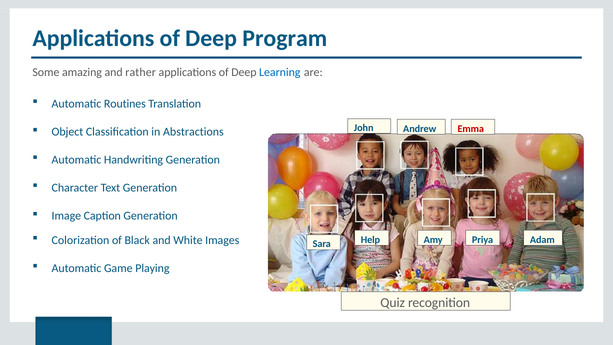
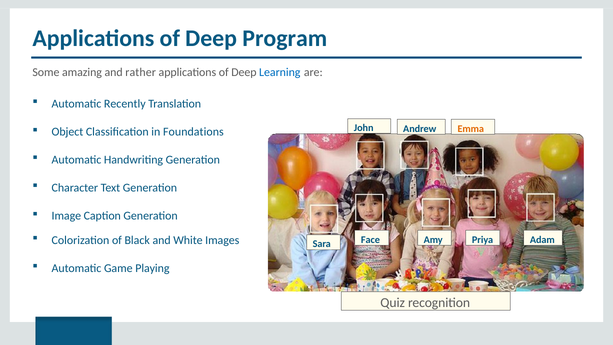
Routines: Routines -> Recently
Emma colour: red -> orange
Abstractions: Abstractions -> Foundations
Help: Help -> Face
